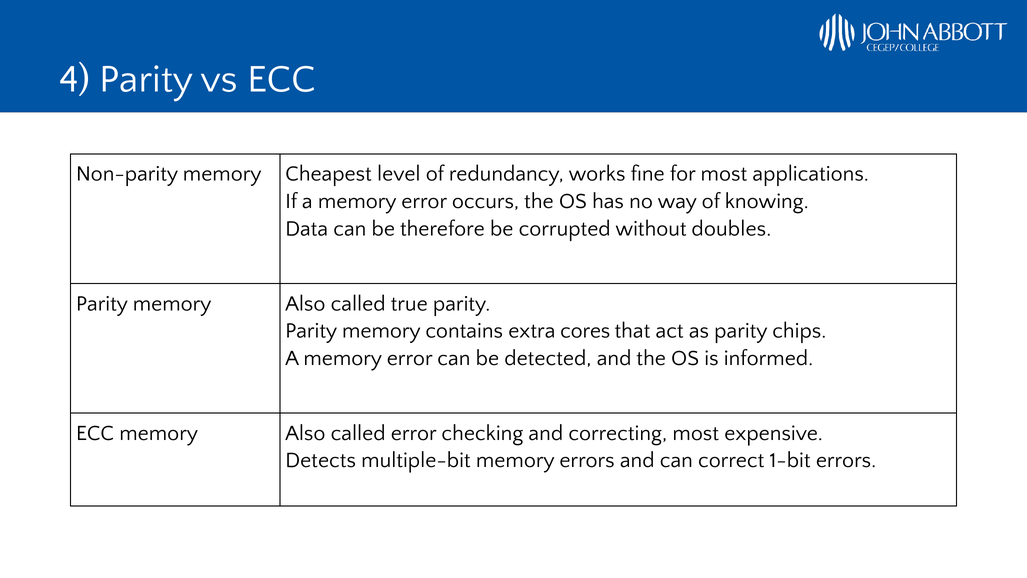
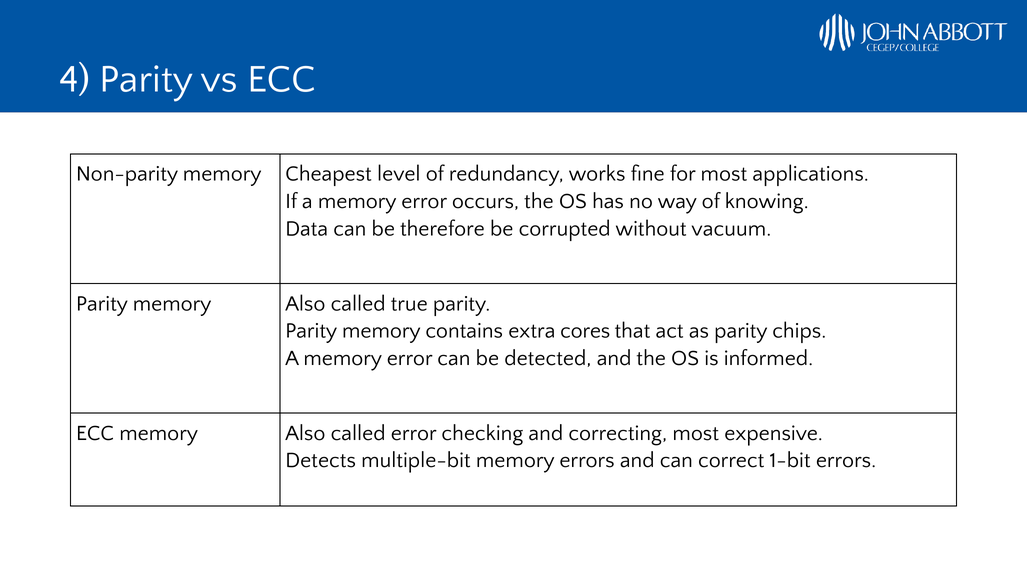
doubles: doubles -> vacuum
